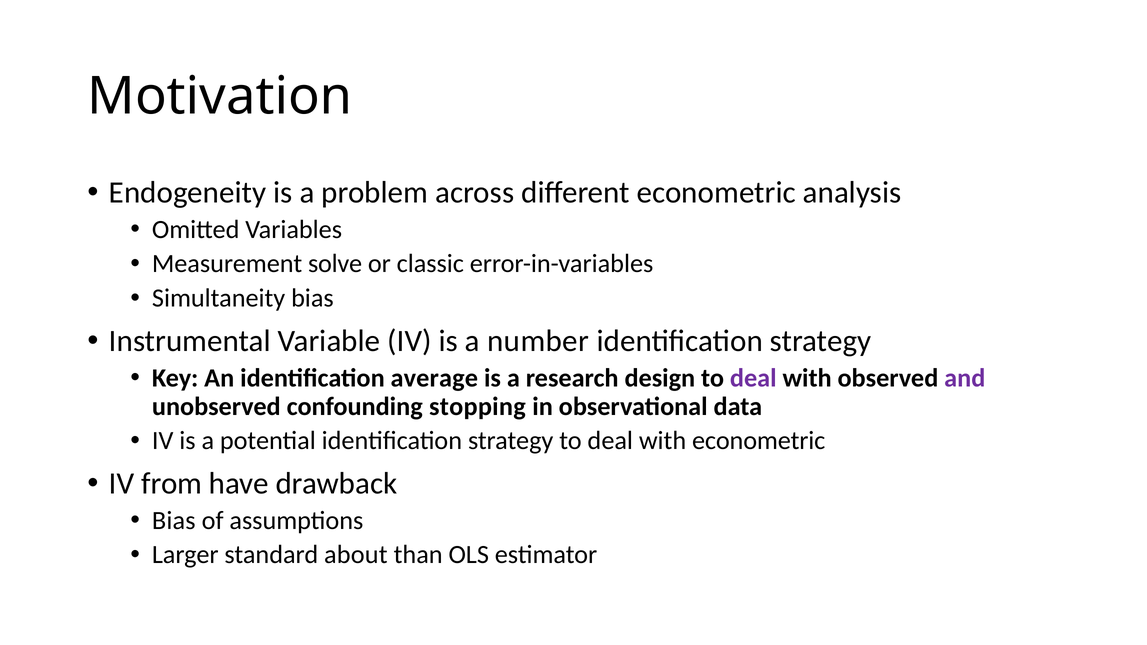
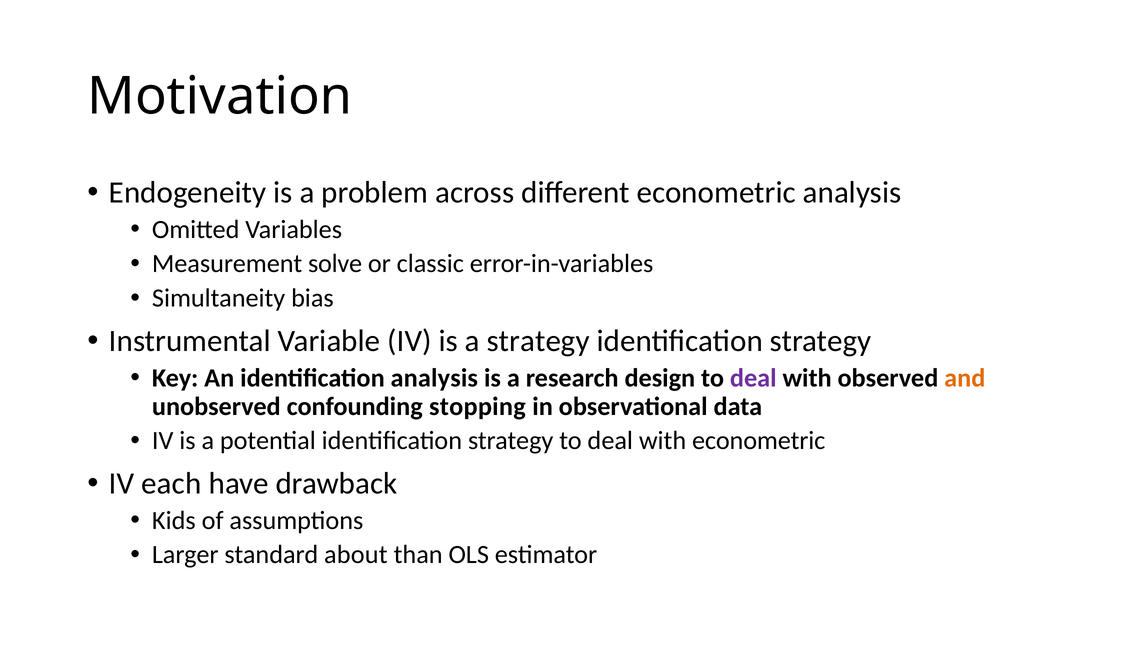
a number: number -> strategy
identification average: average -> analysis
and colour: purple -> orange
from: from -> each
Bias at (174, 521): Bias -> Kids
